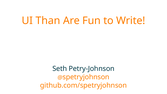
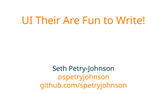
Than: Than -> Their
